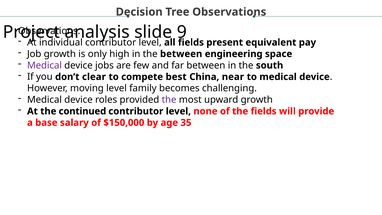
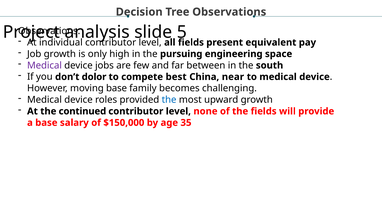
9: 9 -> 5
the between: between -> pursuing
clear: clear -> dolor
moving level: level -> base
the at (169, 100) colour: purple -> blue
